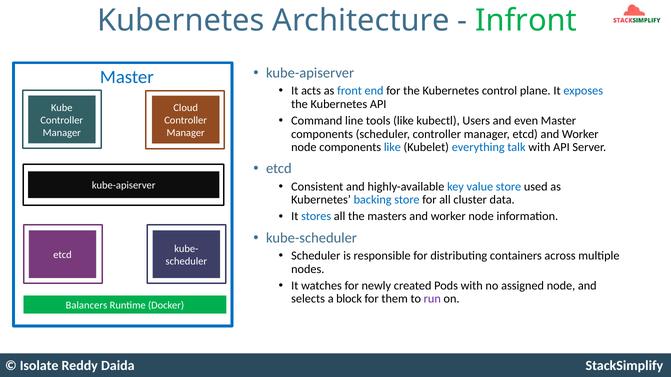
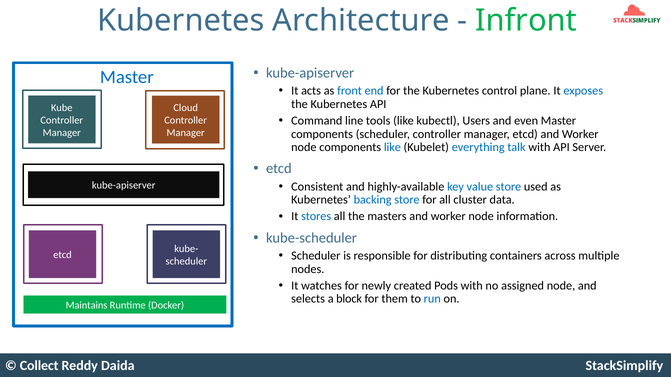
run colour: purple -> blue
Balancers: Balancers -> Maintains
Isolate: Isolate -> Collect
